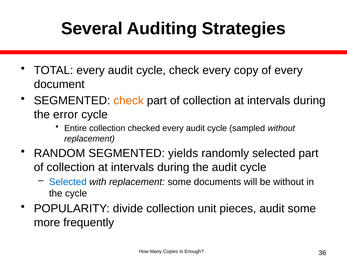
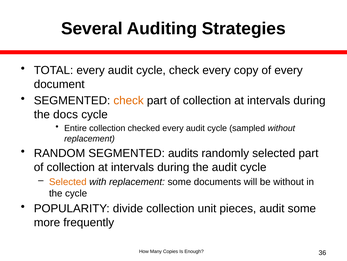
error: error -> docs
yields: yields -> audits
Selected at (68, 181) colour: blue -> orange
